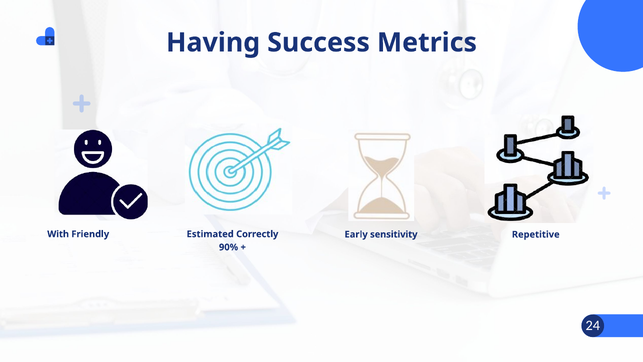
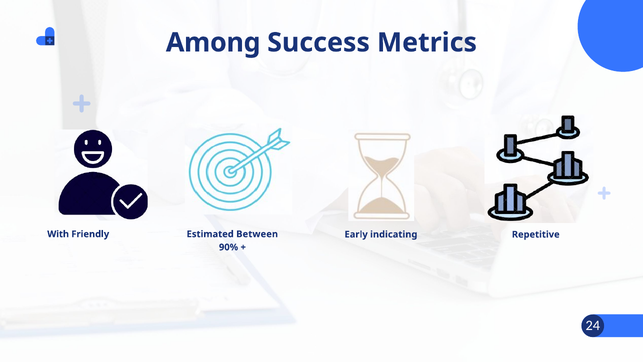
Having: Having -> Among
Correctly: Correctly -> Between
sensitivity: sensitivity -> indicating
